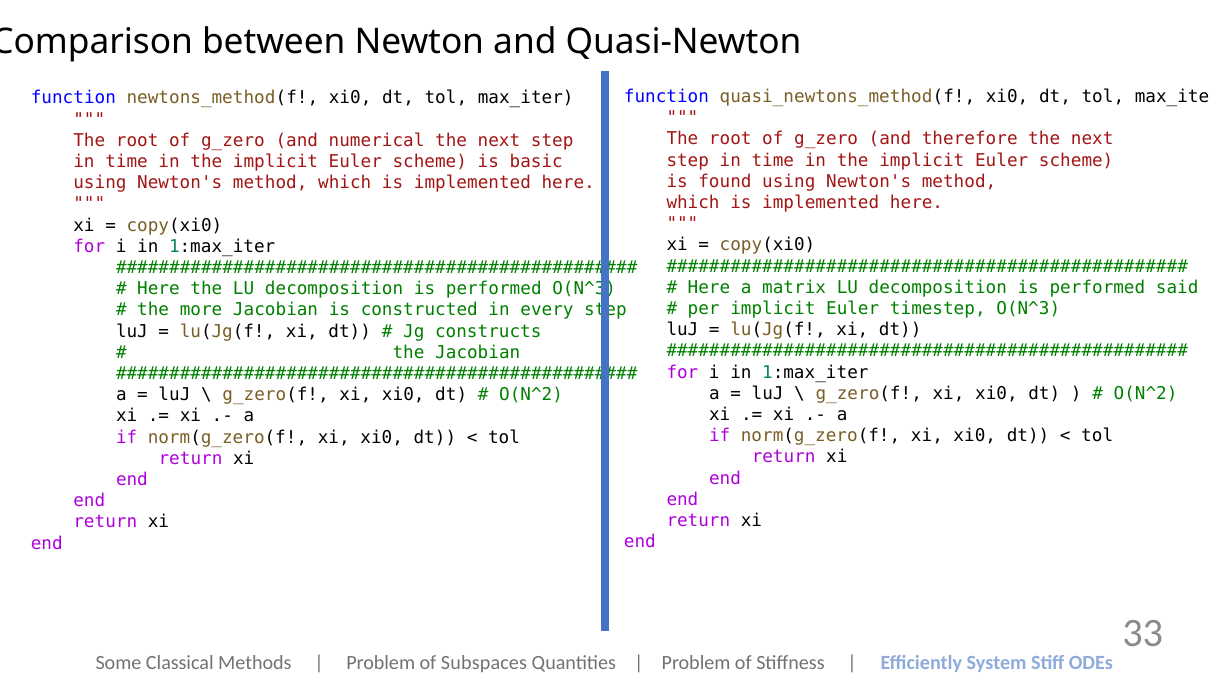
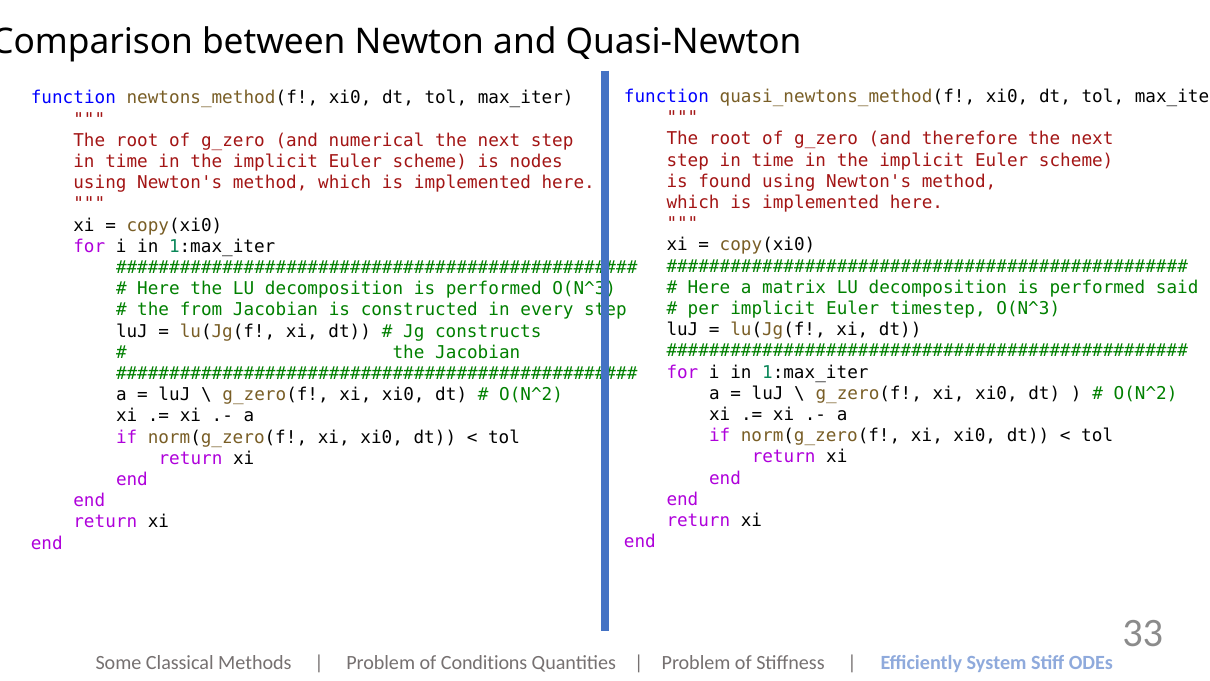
basic: basic -> nodes
more: more -> from
Subspaces: Subspaces -> Conditions
